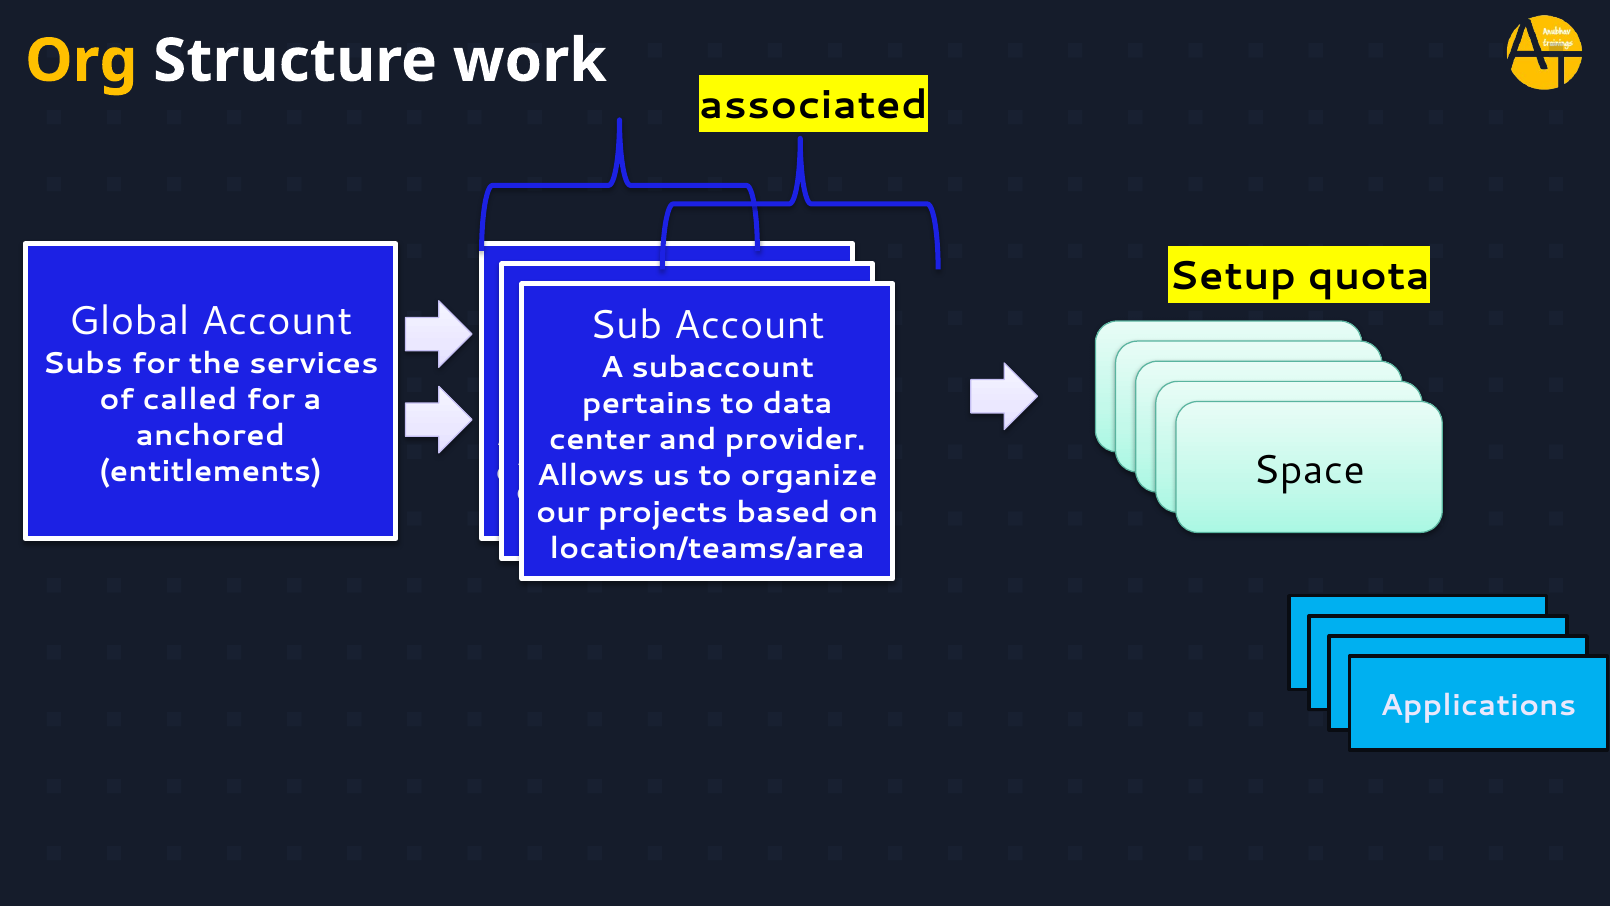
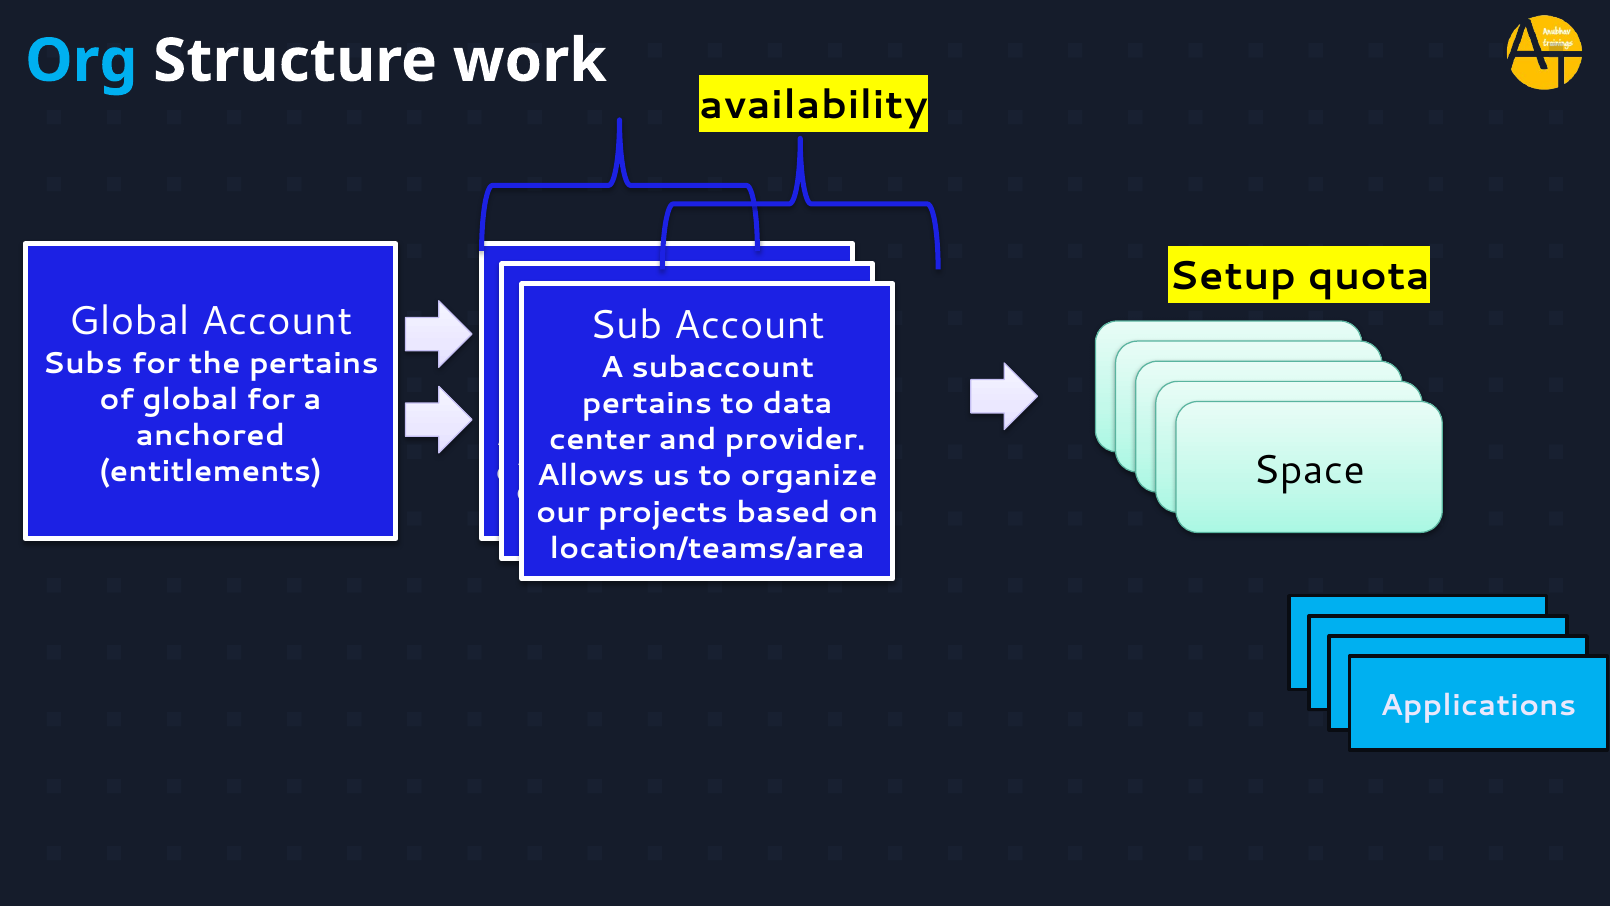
Org colour: yellow -> light blue
associated: associated -> availability
the services: services -> pertains
of called: called -> global
